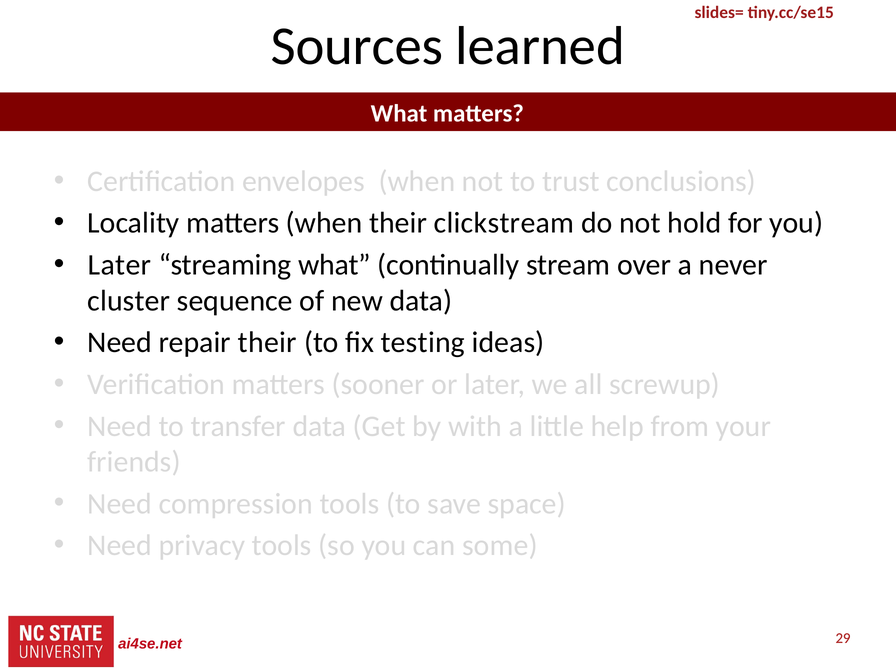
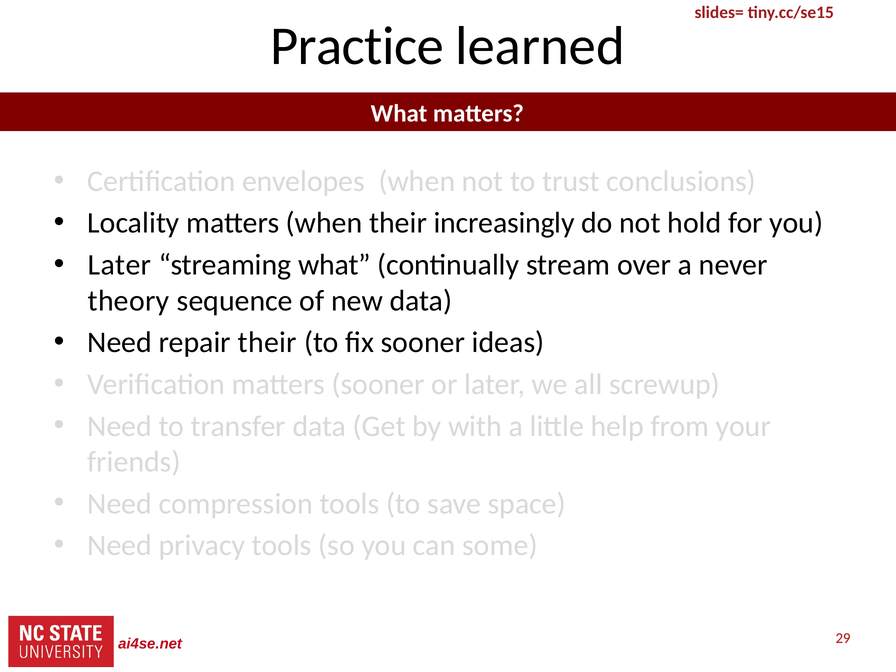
Sources: Sources -> Practice
clickstream: clickstream -> increasingly
cluster: cluster -> theory
fix testing: testing -> sooner
